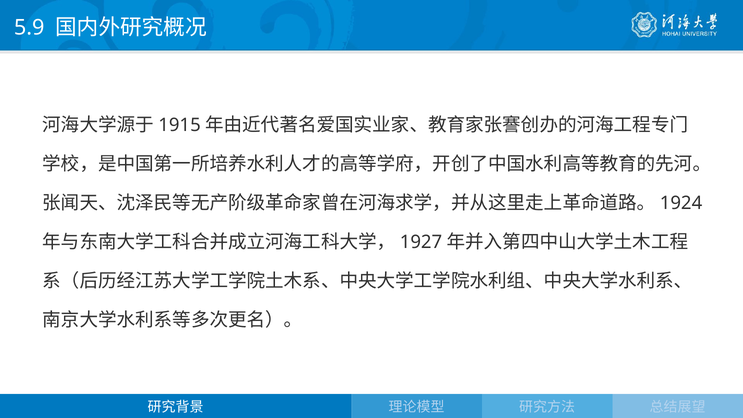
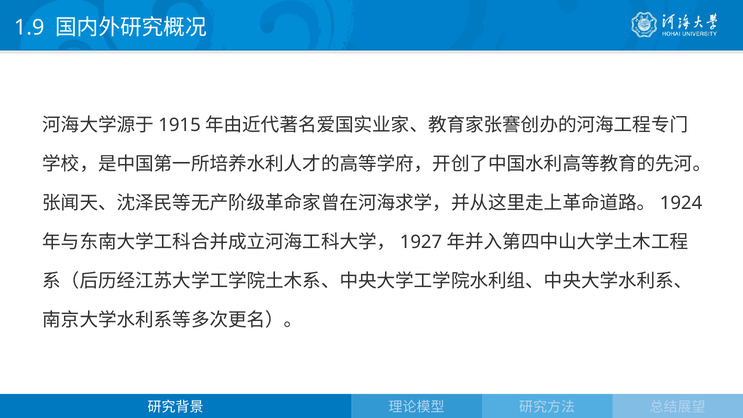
5.9: 5.9 -> 1.9
